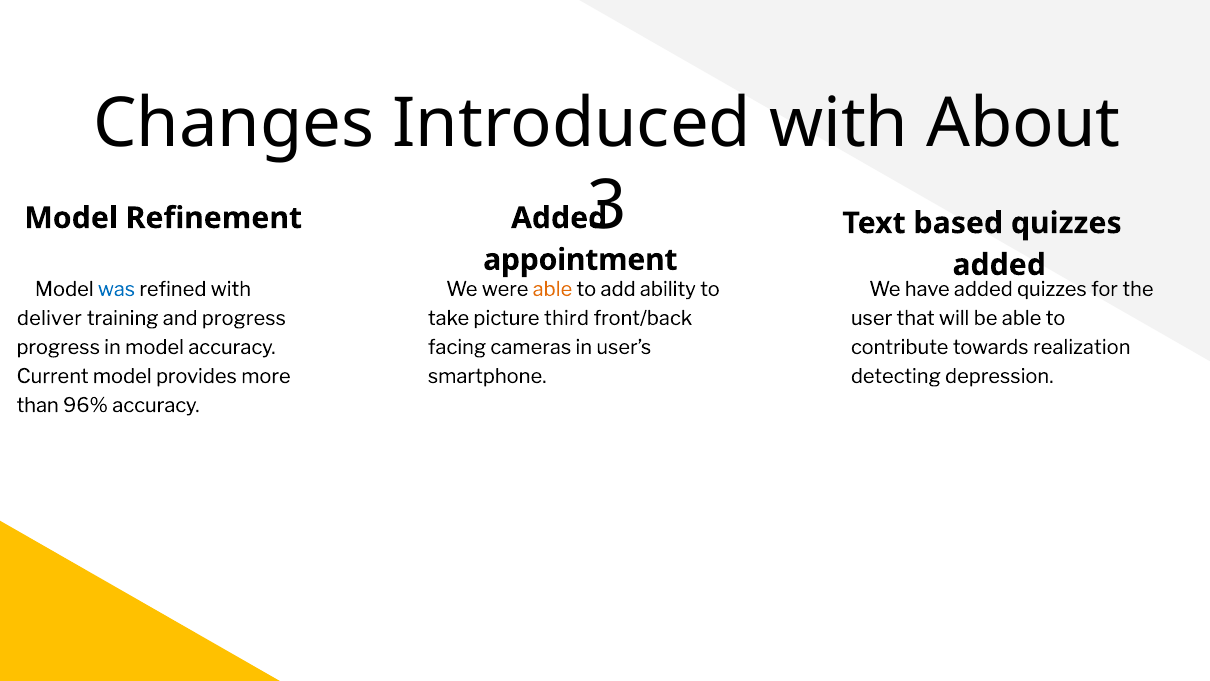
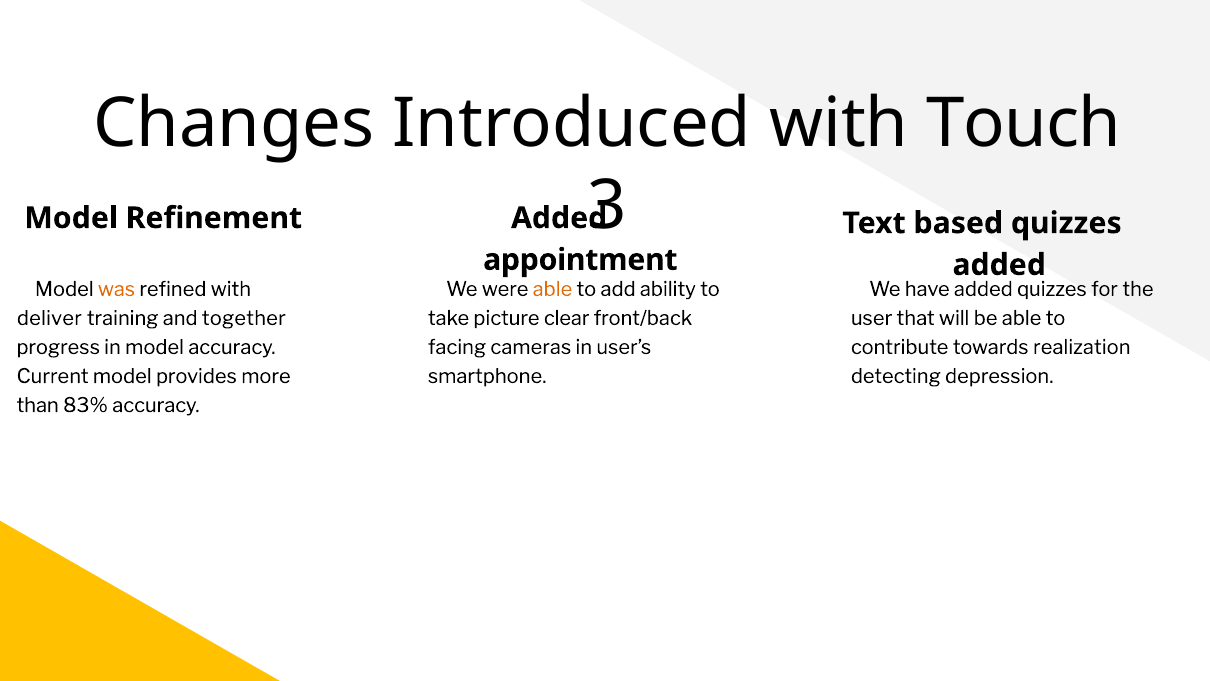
About: About -> Touch
was colour: blue -> orange
and progress: progress -> together
third: third -> clear
96%: 96% -> 83%
